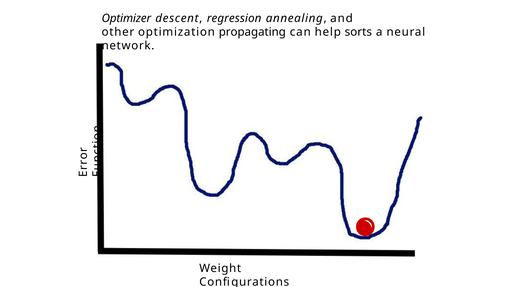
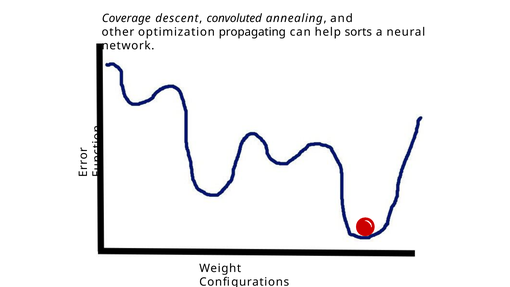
Optimizer: Optimizer -> Coverage
regression: regression -> convoluted
